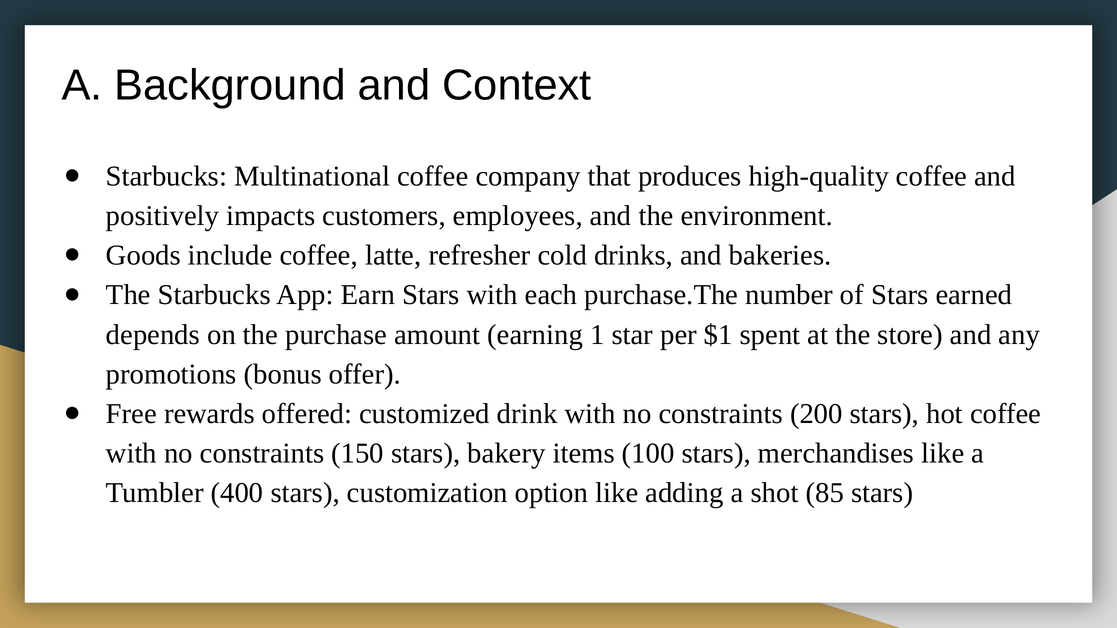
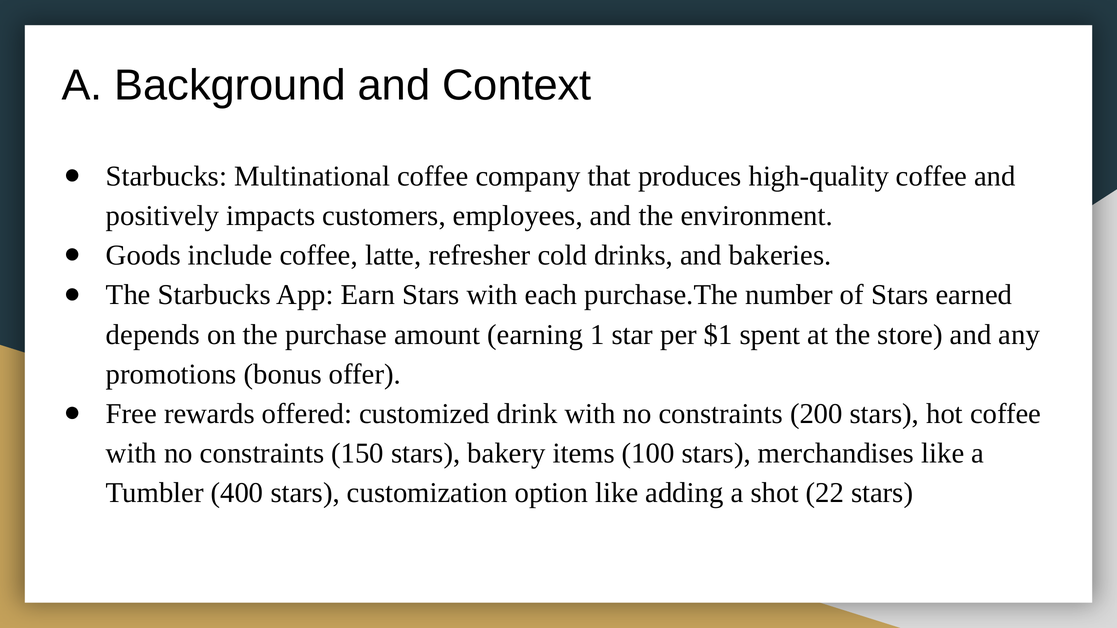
85: 85 -> 22
